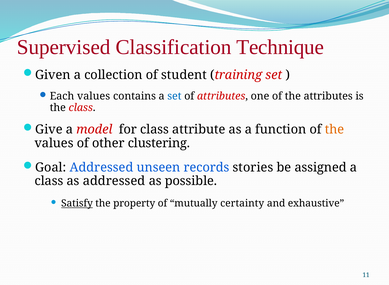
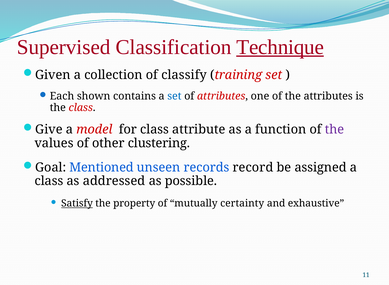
Technique underline: none -> present
student: student -> classify
Each values: values -> shown
the at (334, 129) colour: orange -> purple
Goal Addressed: Addressed -> Mentioned
stories: stories -> record
